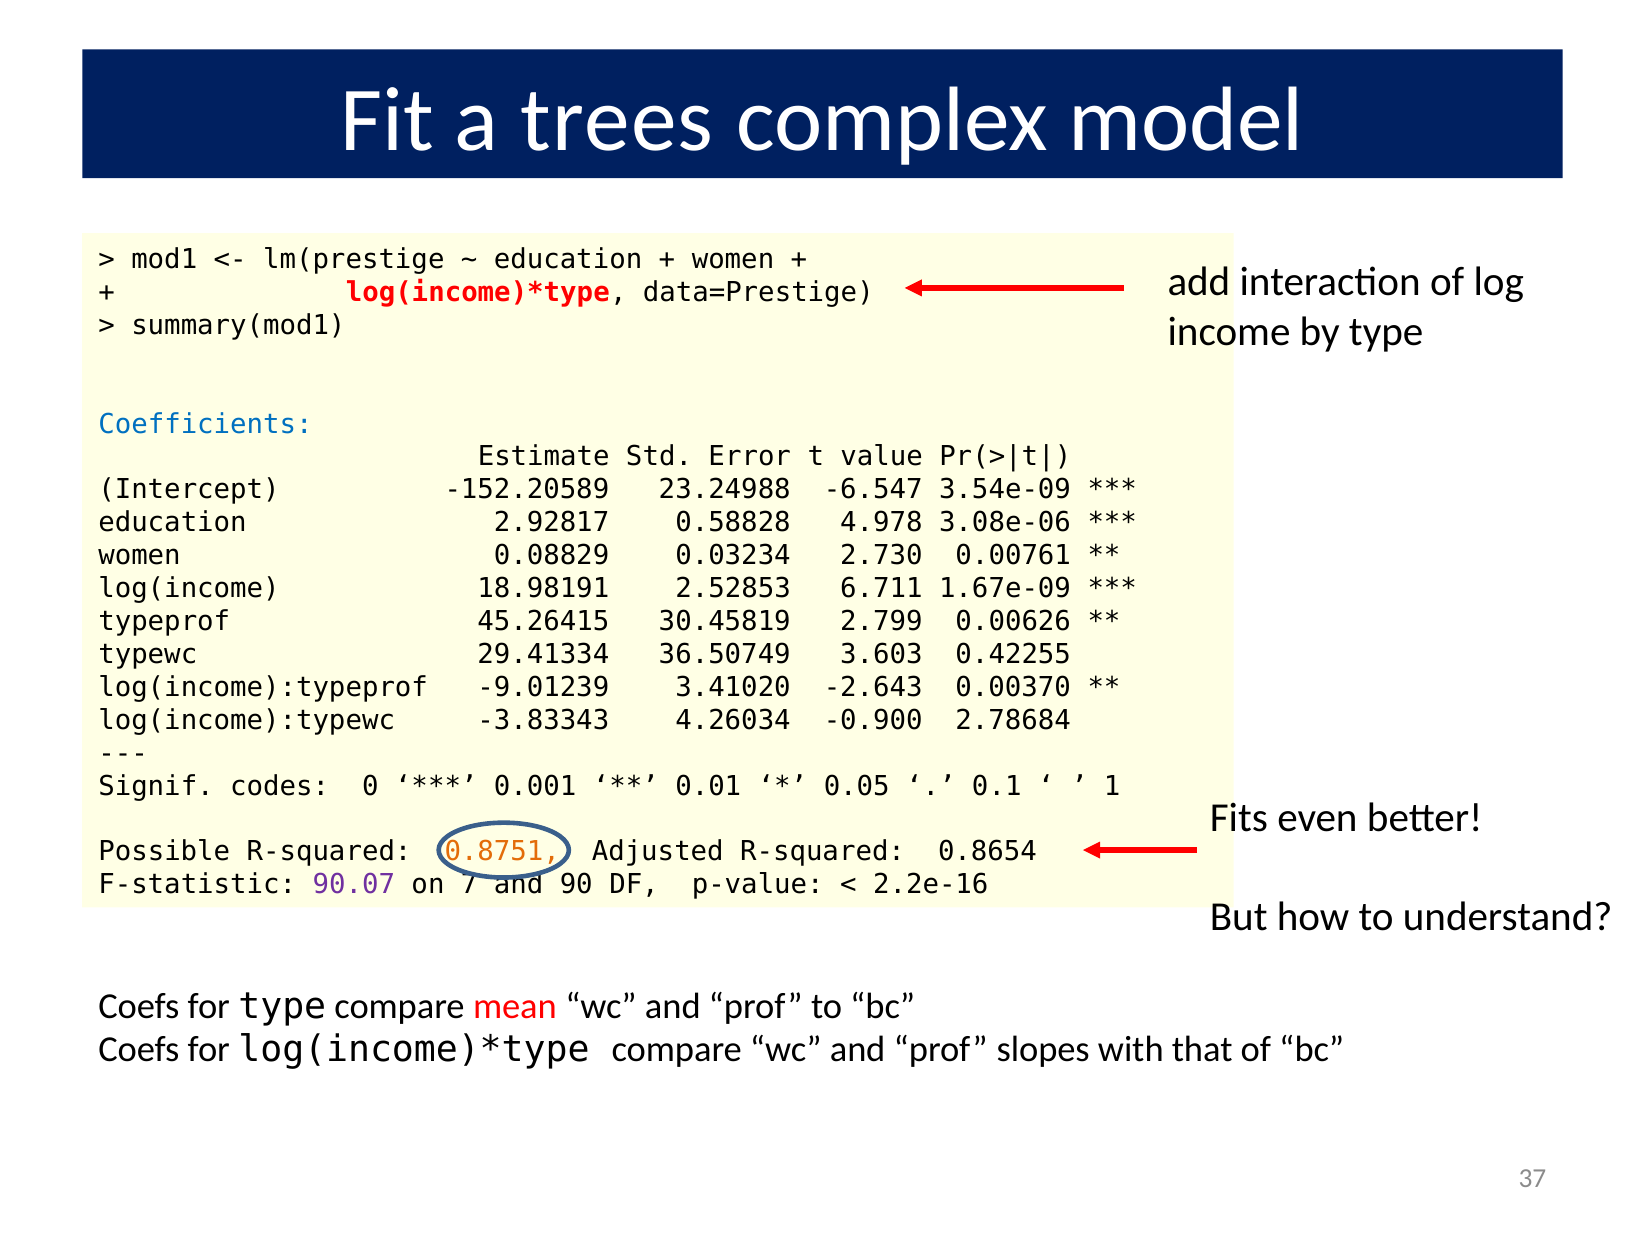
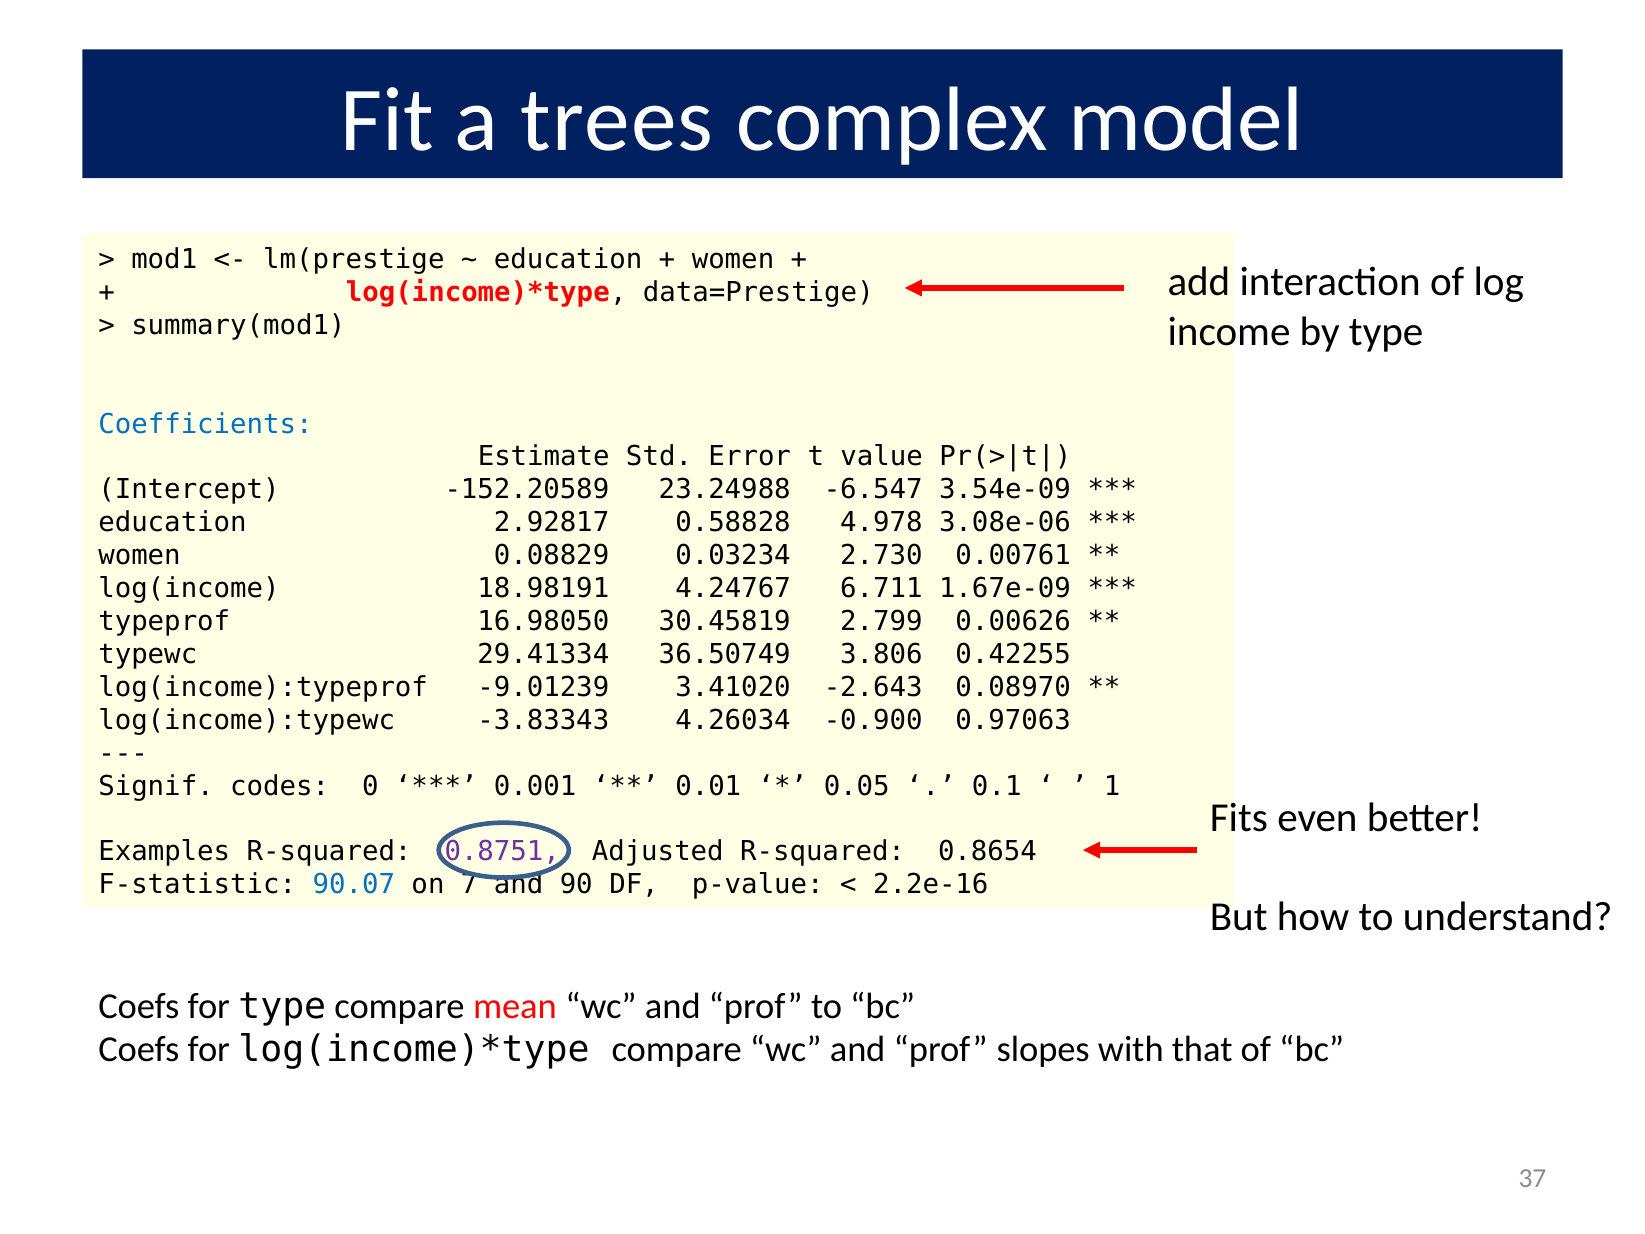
2.52853: 2.52853 -> 4.24767
45.26415: 45.26415 -> 16.98050
3.603: 3.603 -> 3.806
0.00370: 0.00370 -> 0.08970
2.78684: 2.78684 -> 0.97063
Possible: Possible -> Examples
0.8751 colour: orange -> purple
90.07 colour: purple -> blue
